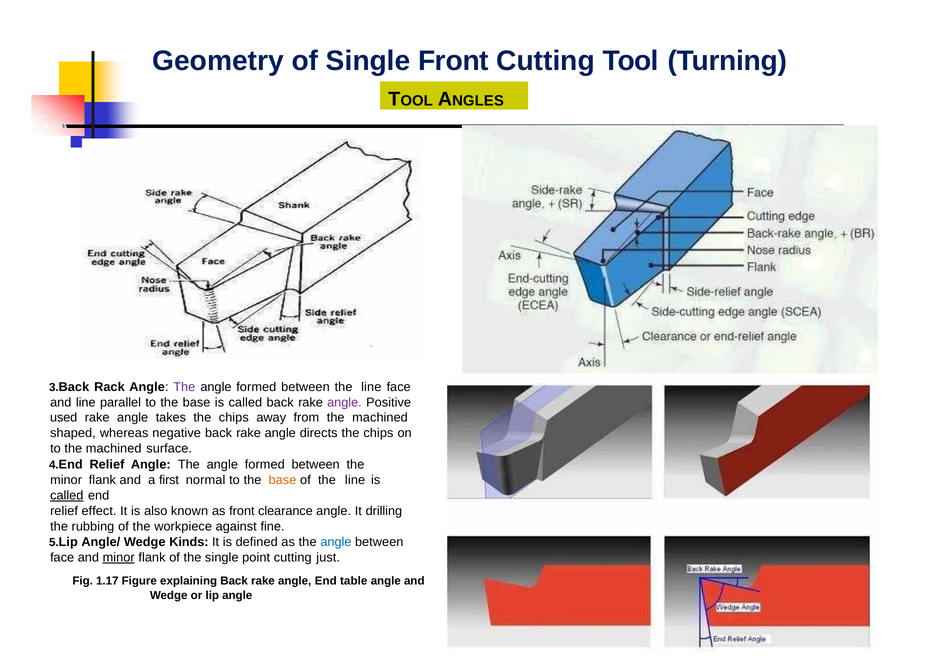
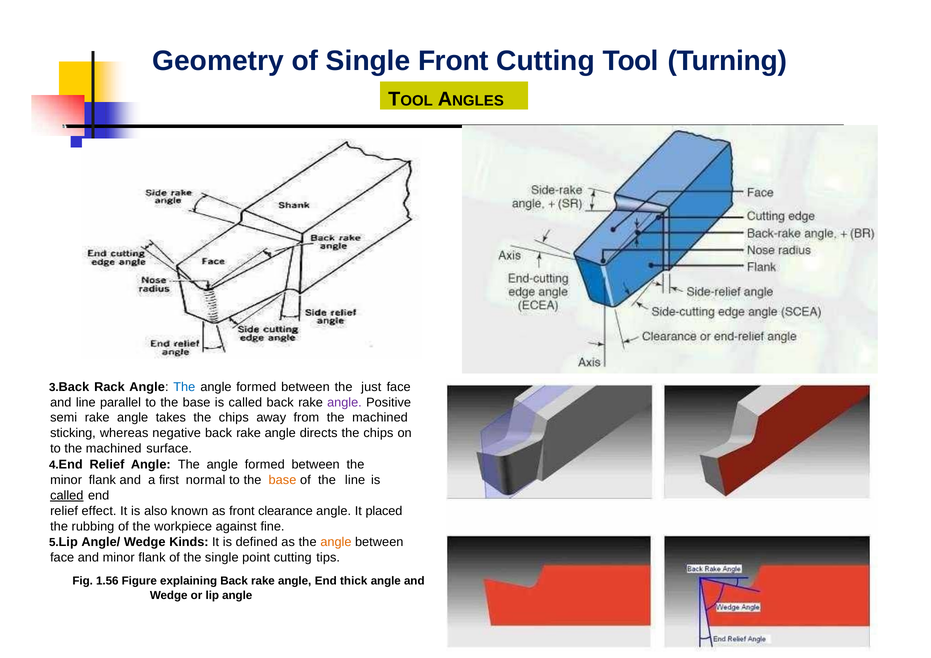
The at (184, 387) colour: purple -> blue
between the line: line -> just
used: used -> semi
shaped: shaped -> sticking
drilling: drilling -> placed
angle at (336, 542) colour: blue -> orange
minor at (119, 558) underline: present -> none
just: just -> tips
1.17: 1.17 -> 1.56
table: table -> thick
